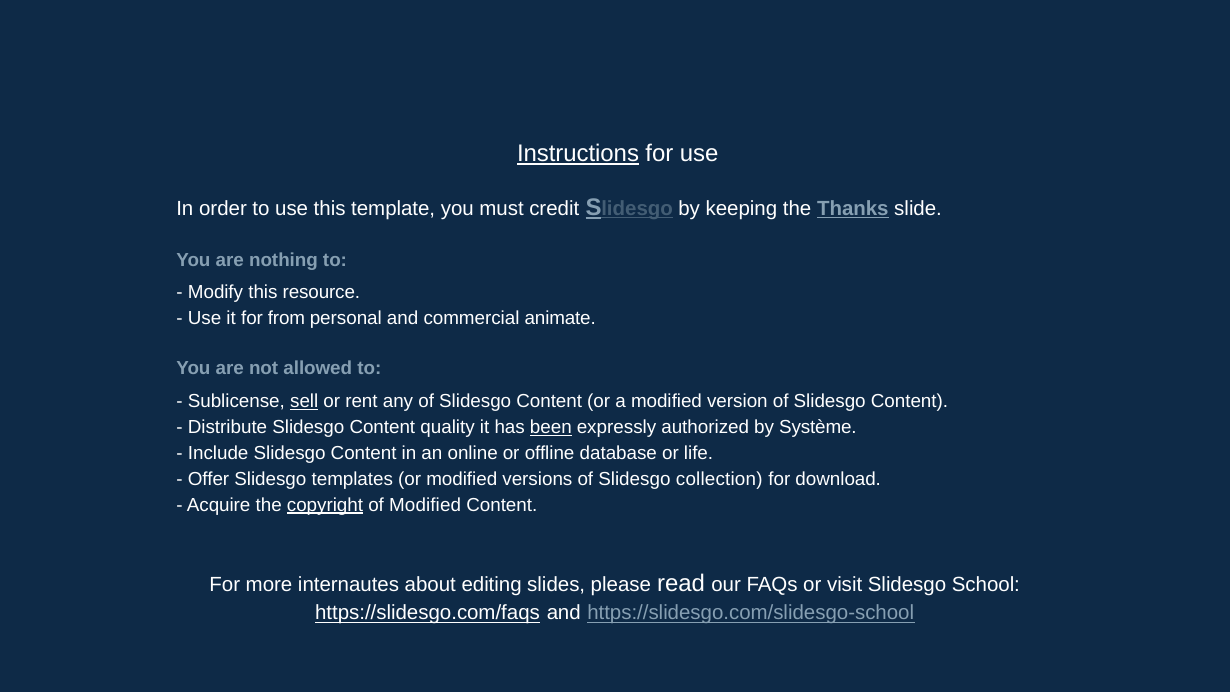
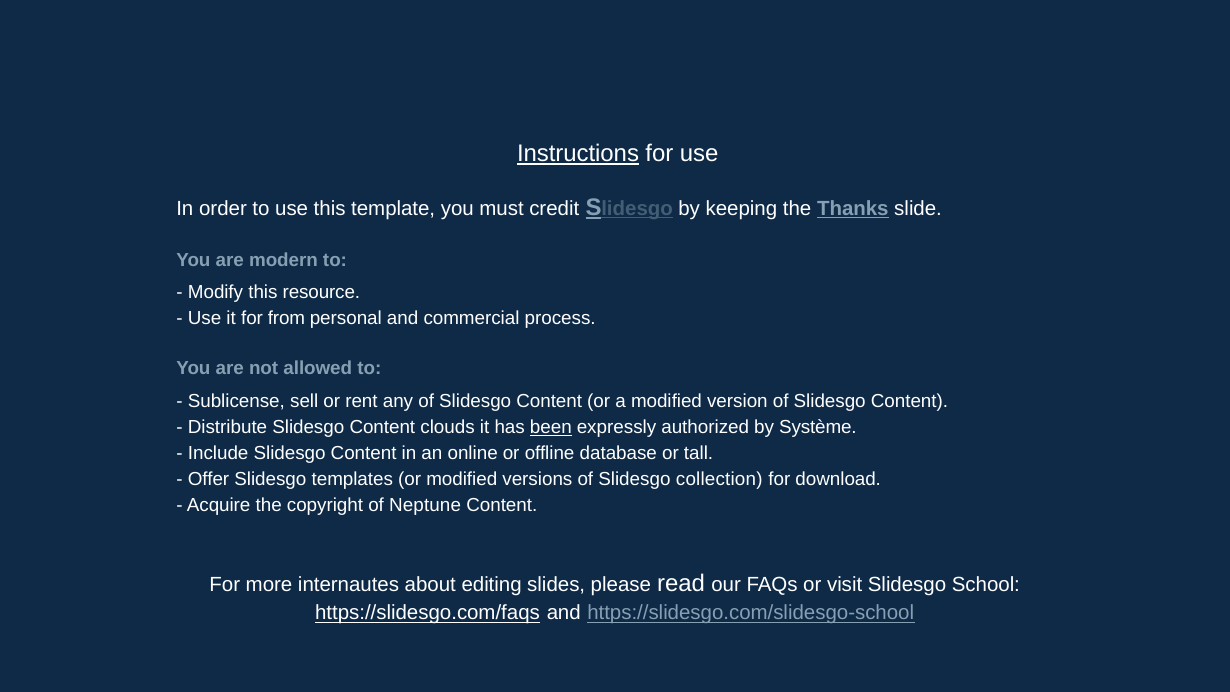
nothing: nothing -> modern
animate: animate -> process
sell underline: present -> none
quality: quality -> clouds
life: life -> tall
copyright underline: present -> none
of Modified: Modified -> Neptune
